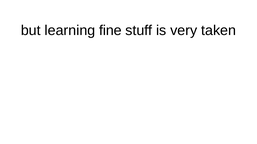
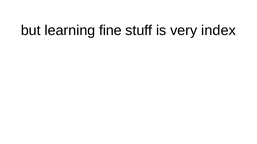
taken: taken -> index
